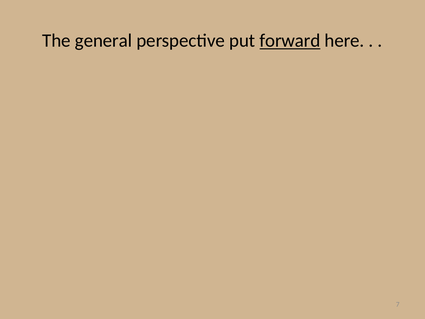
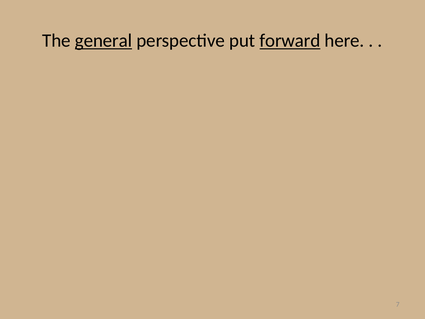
general underline: none -> present
